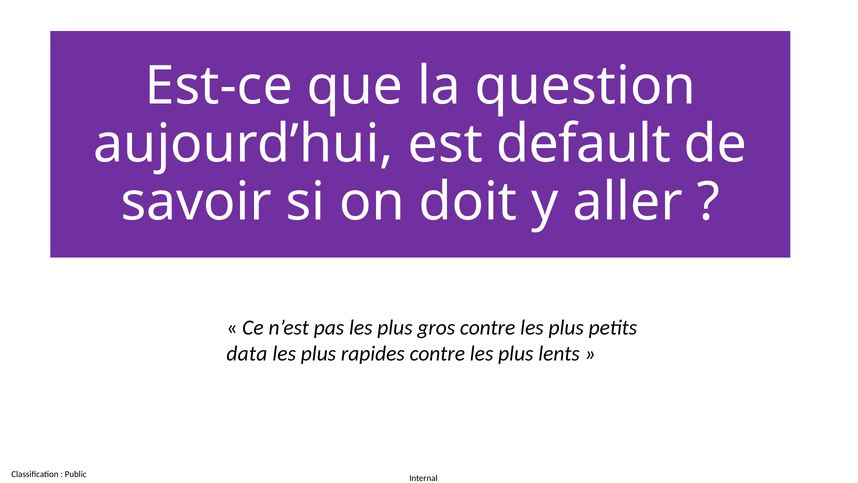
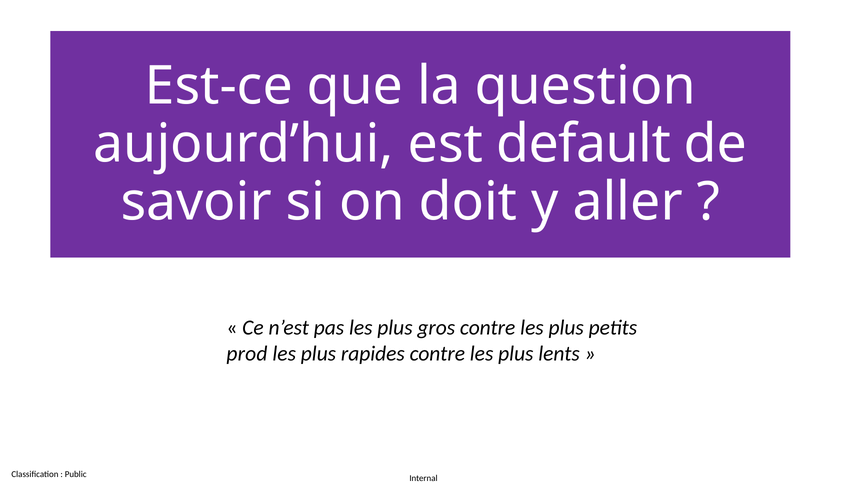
data: data -> prod
